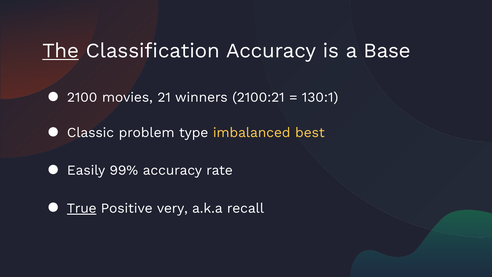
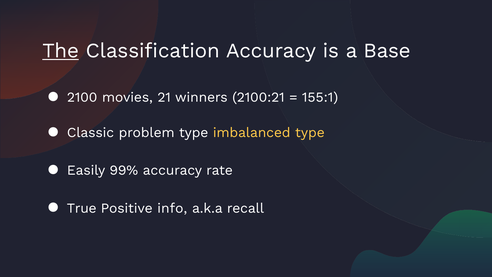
130:1: 130:1 -> 155:1
imbalanced best: best -> type
True underline: present -> none
very: very -> info
